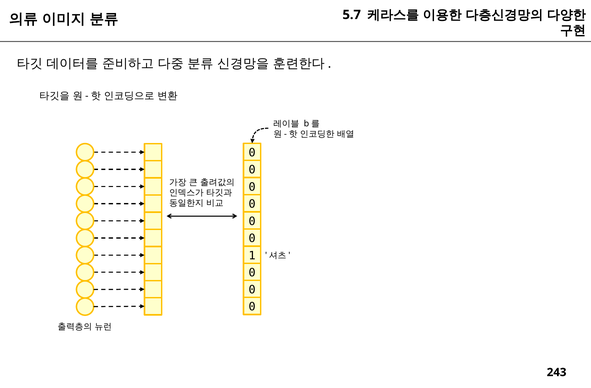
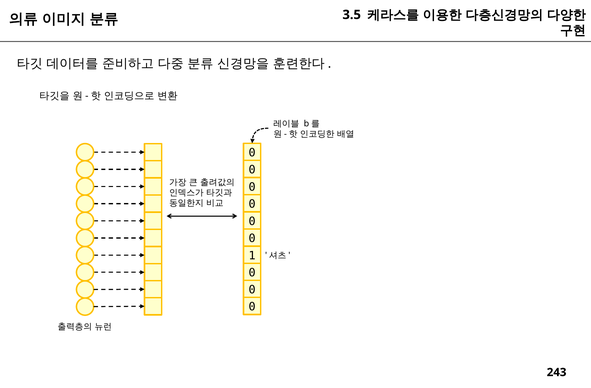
5.7: 5.7 -> 3.5
